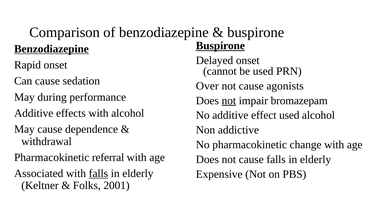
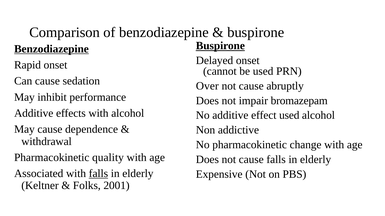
agonists: agonists -> abruptly
during: during -> inhibit
not at (229, 101) underline: present -> none
referral: referral -> quality
